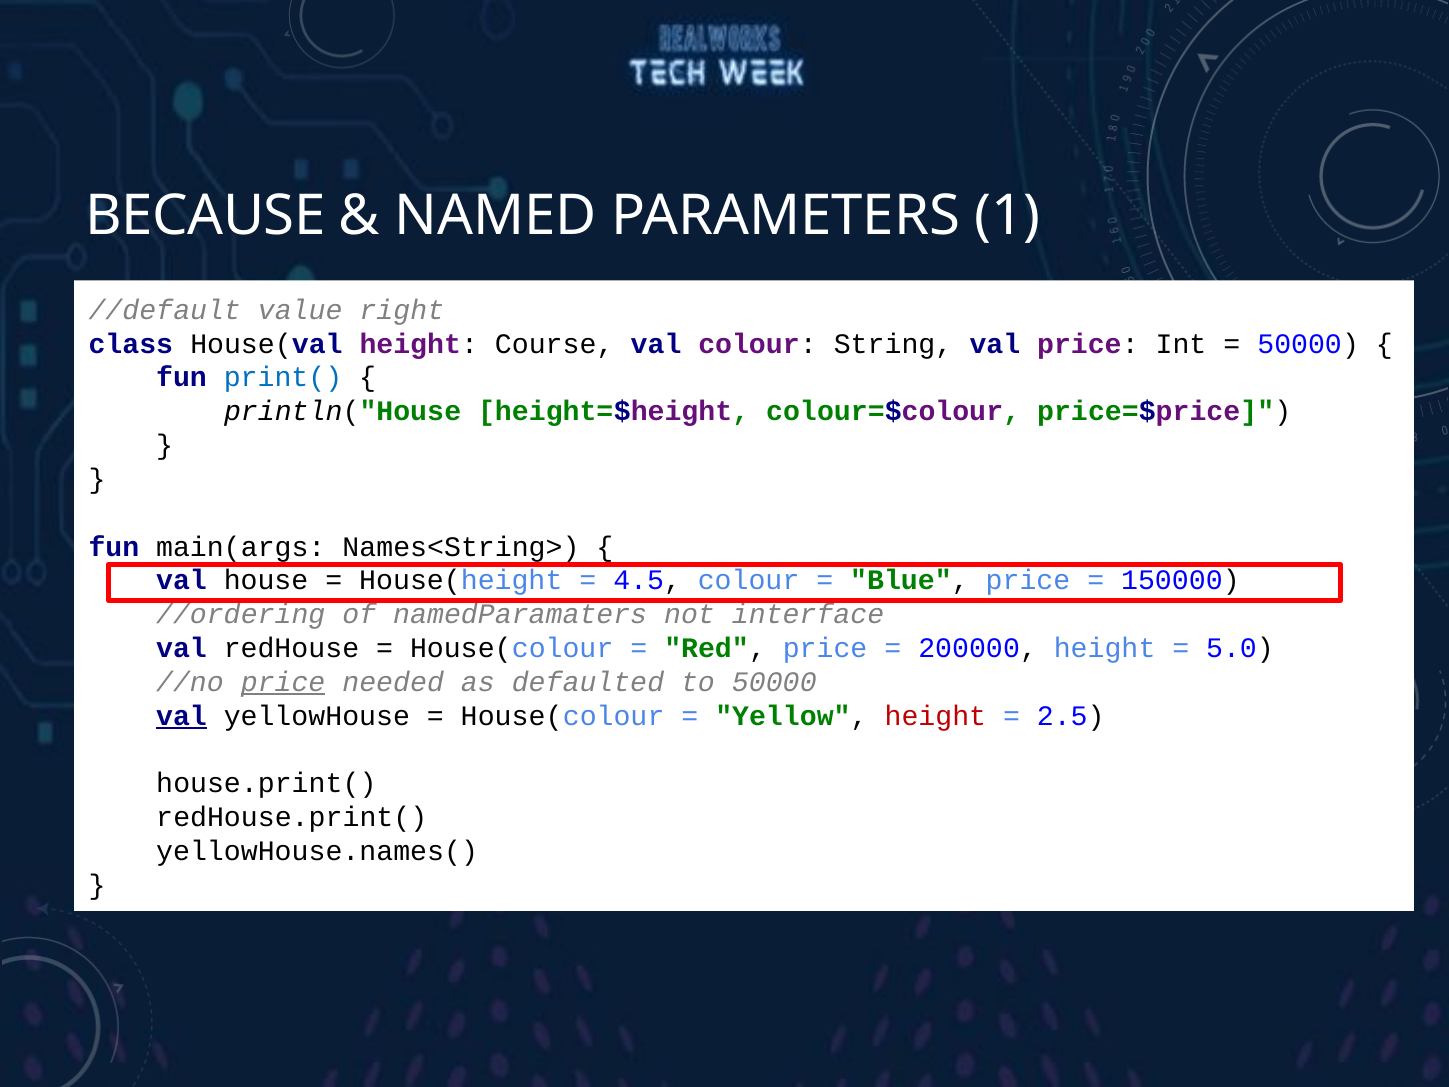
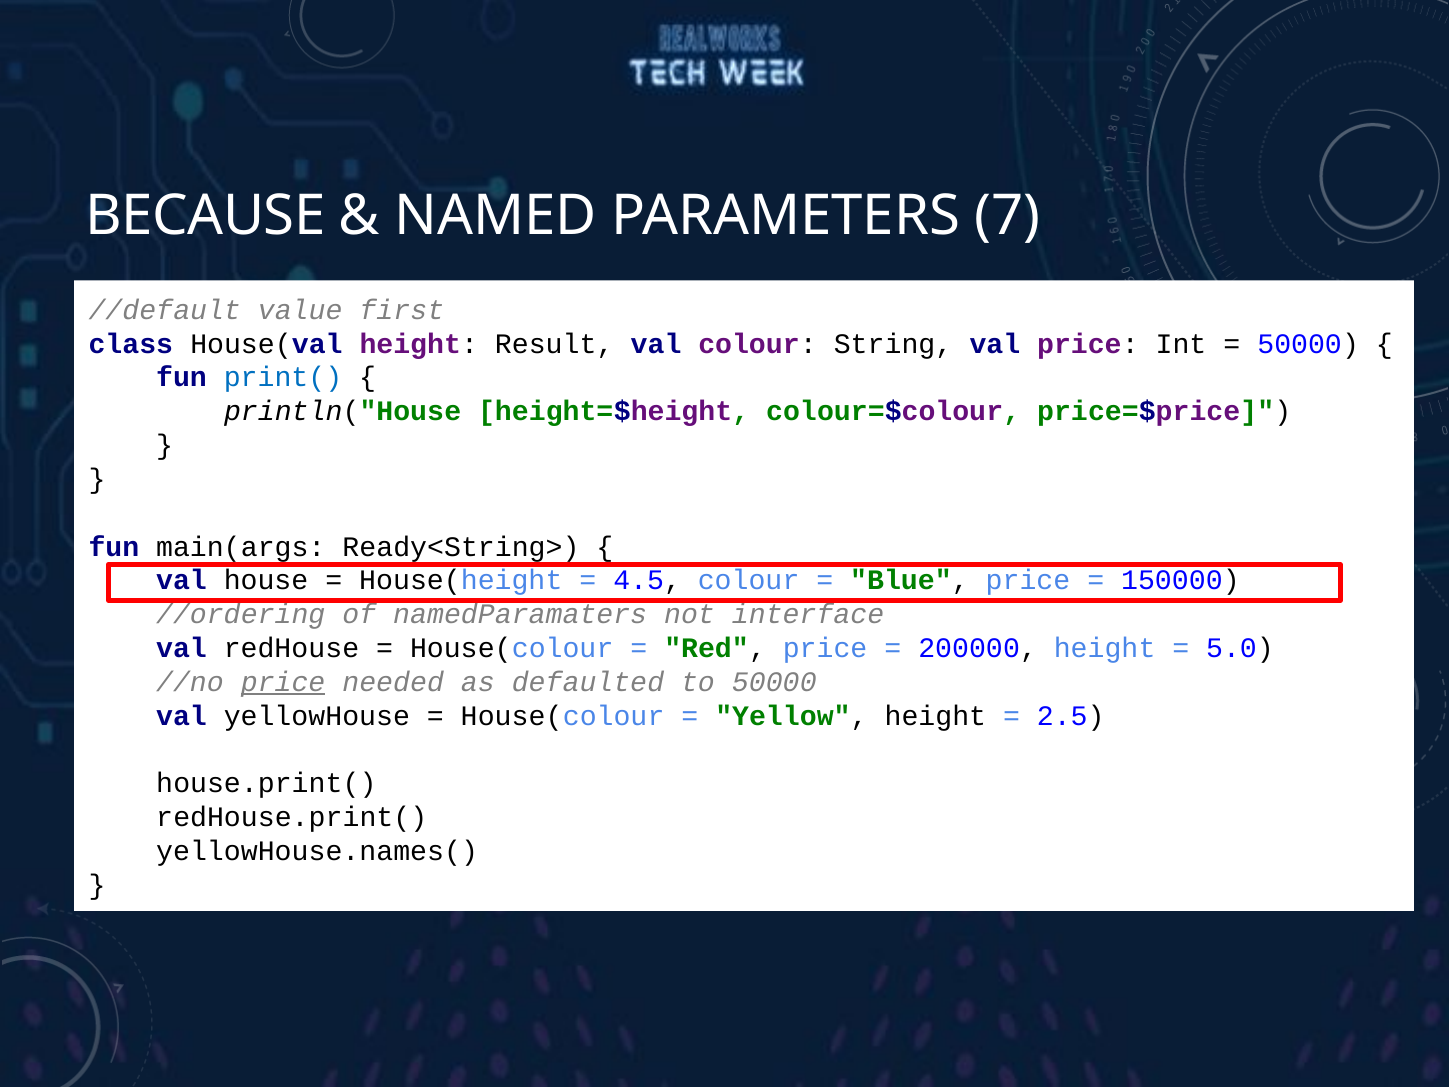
1: 1 -> 7
right: right -> first
Course: Course -> Result
Names<String>: Names<String> -> Ready<String>
val at (182, 716) underline: present -> none
height at (935, 716) colour: red -> black
